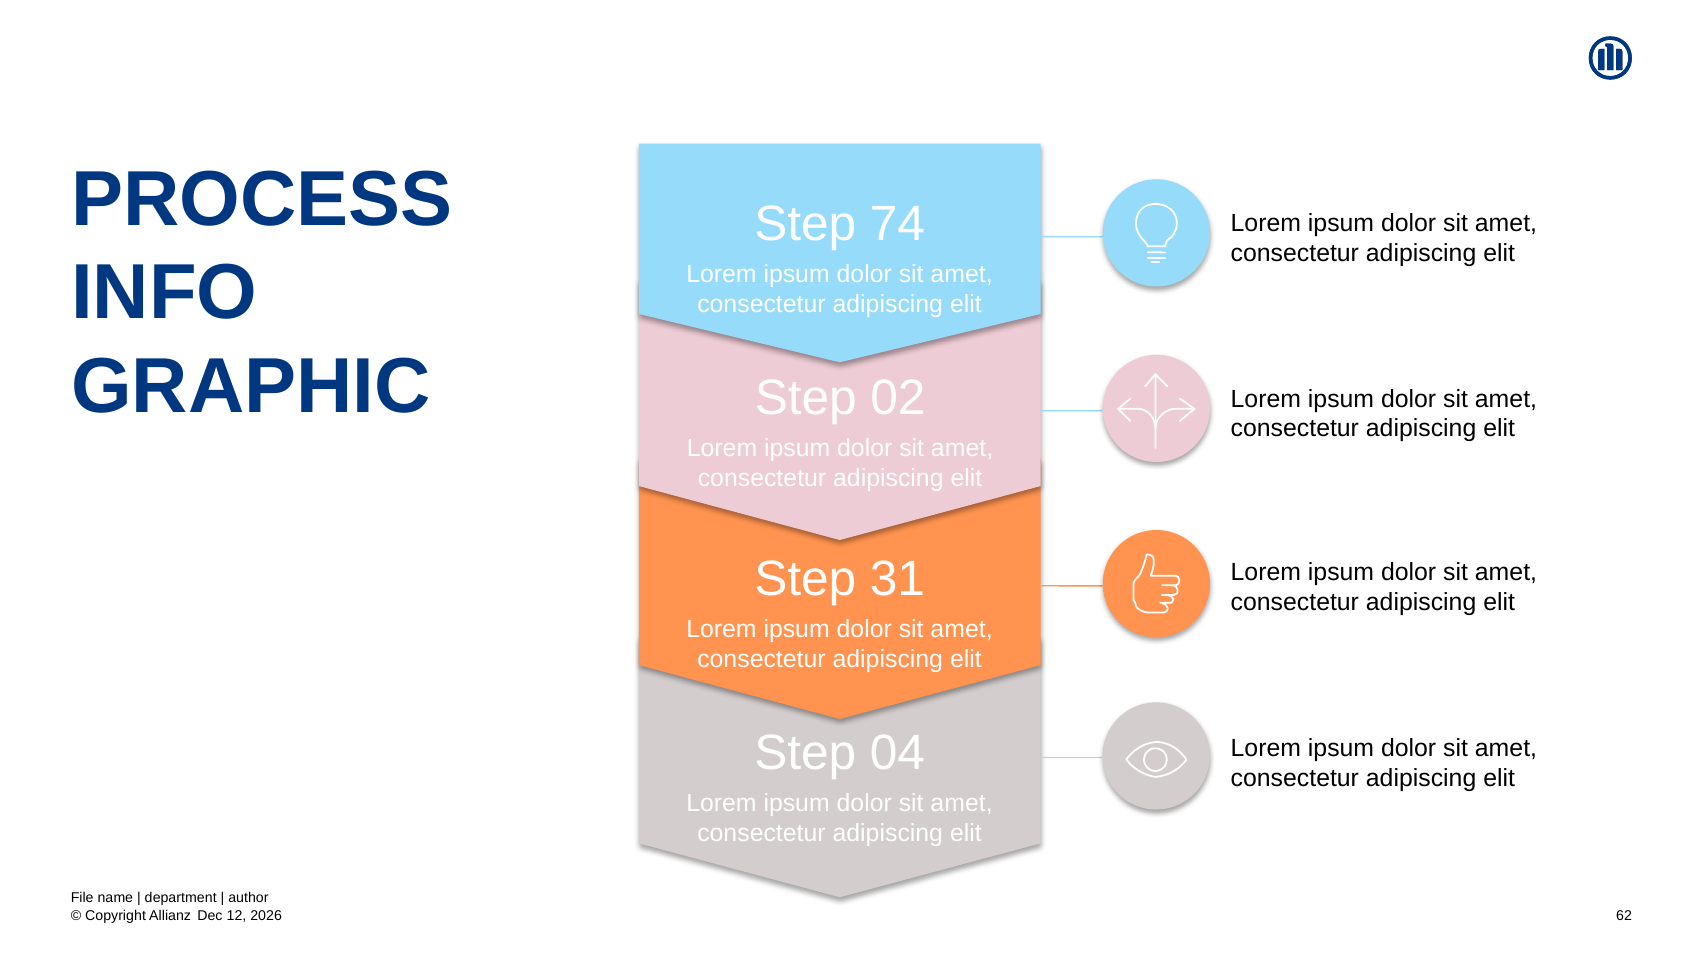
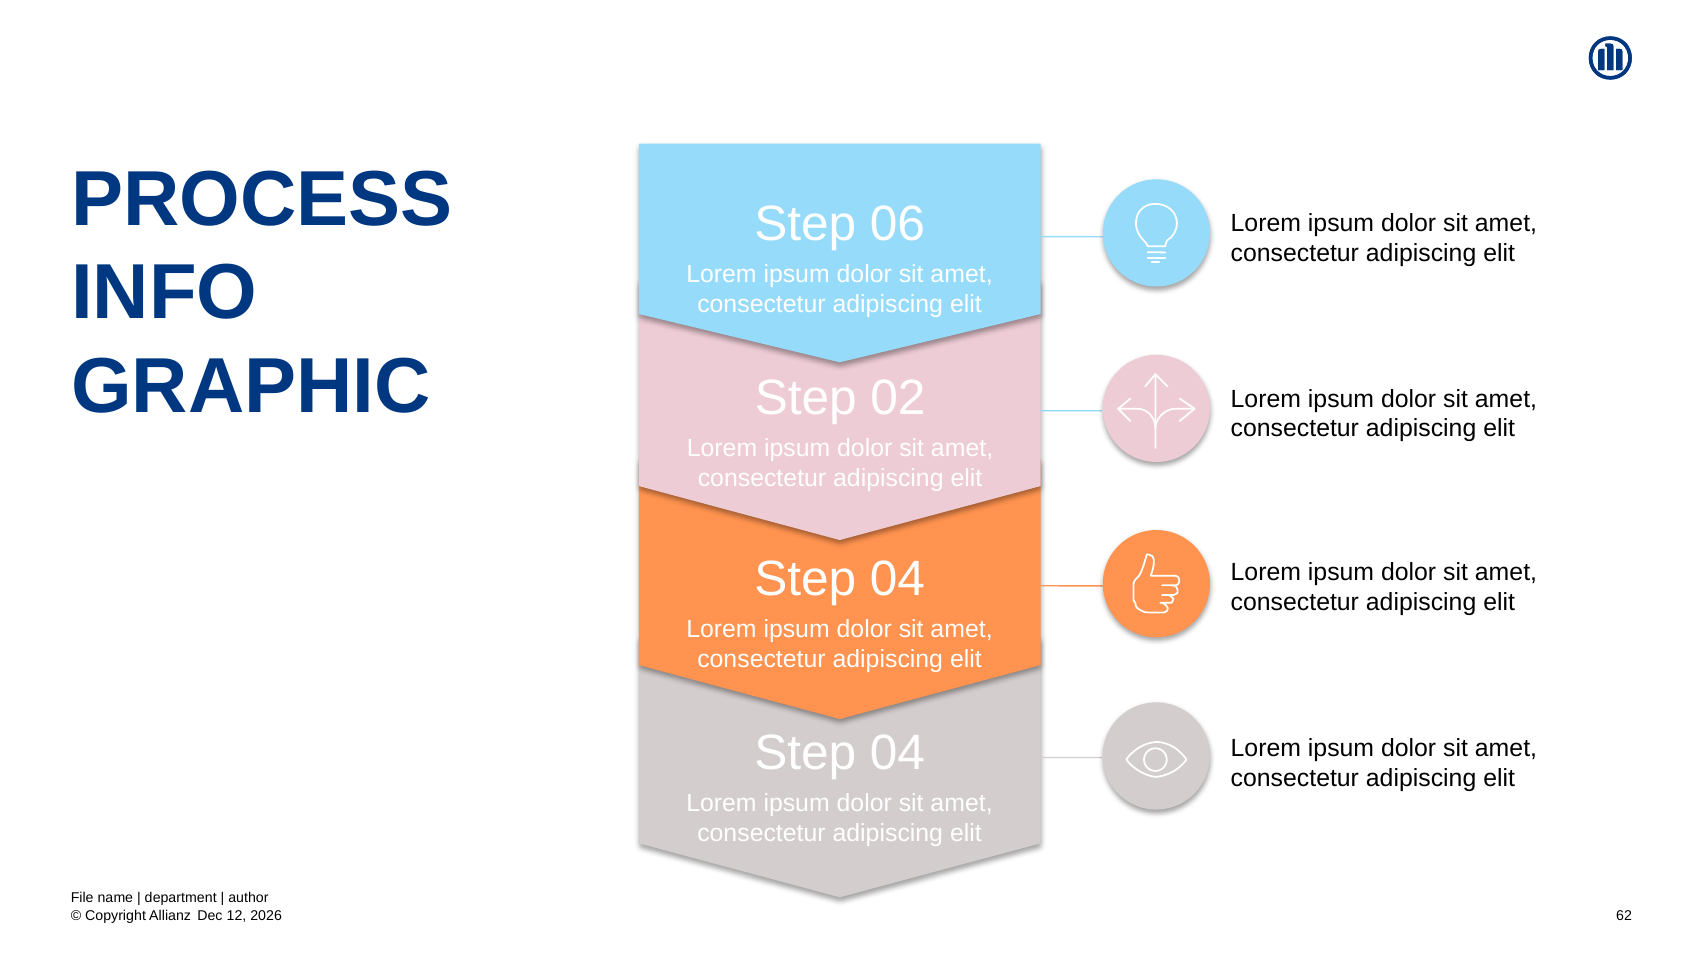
74: 74 -> 06
31 at (897, 579): 31 -> 04
